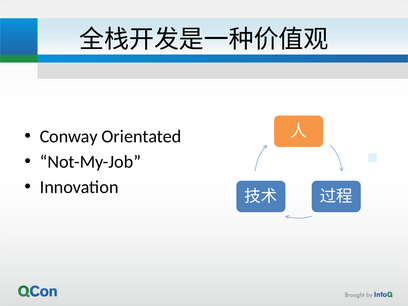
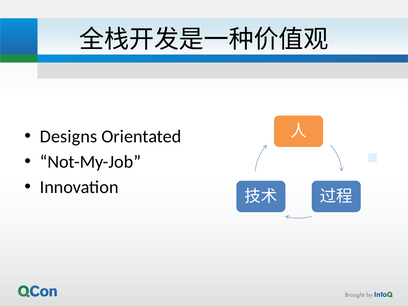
Conway: Conway -> Designs
